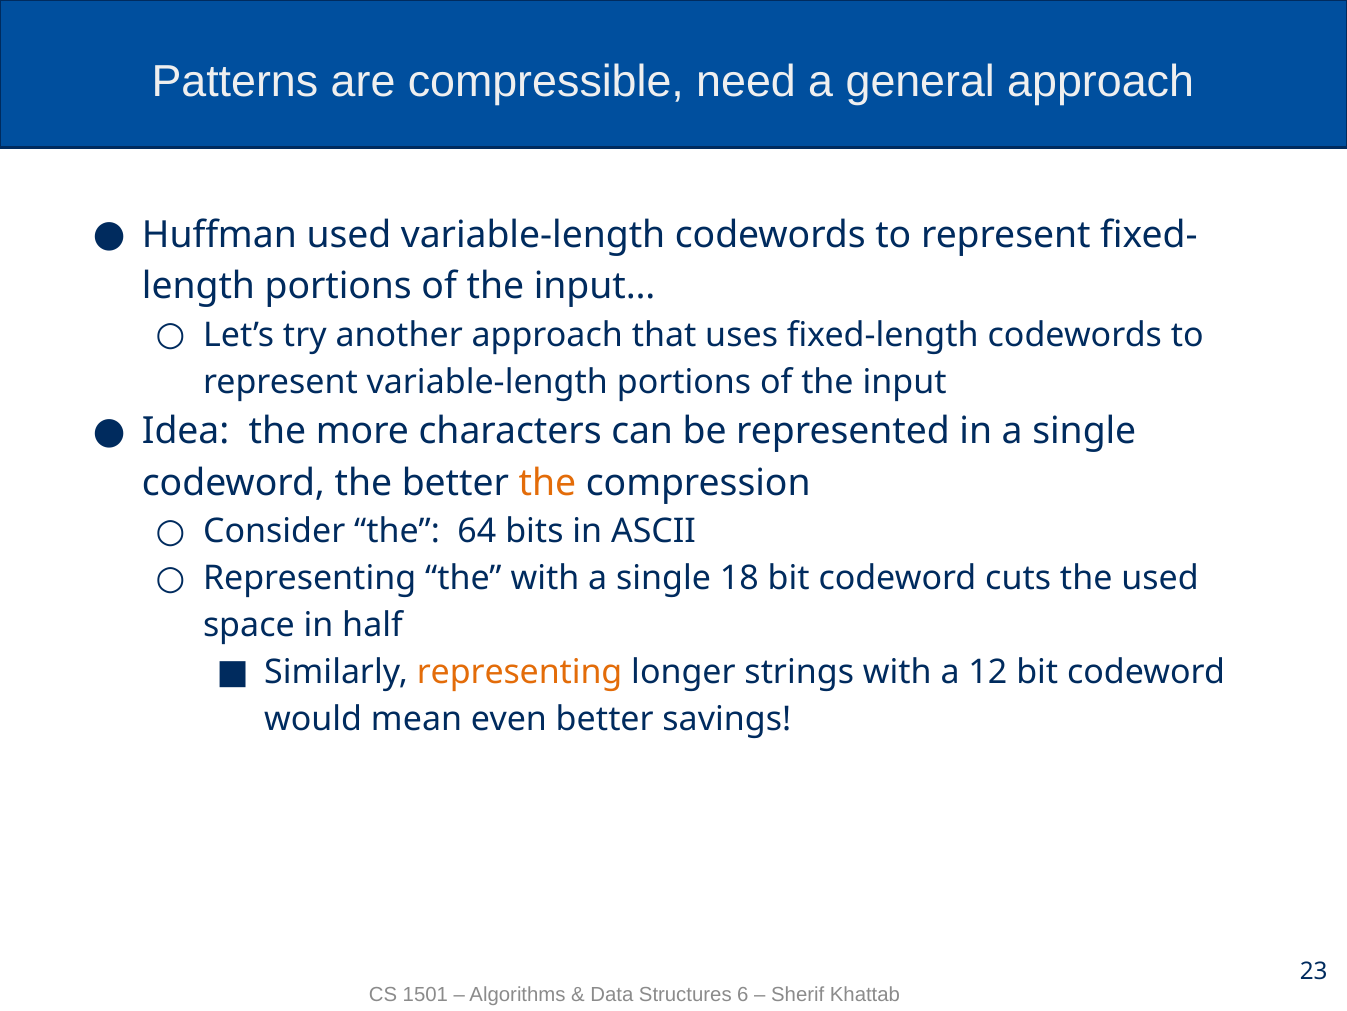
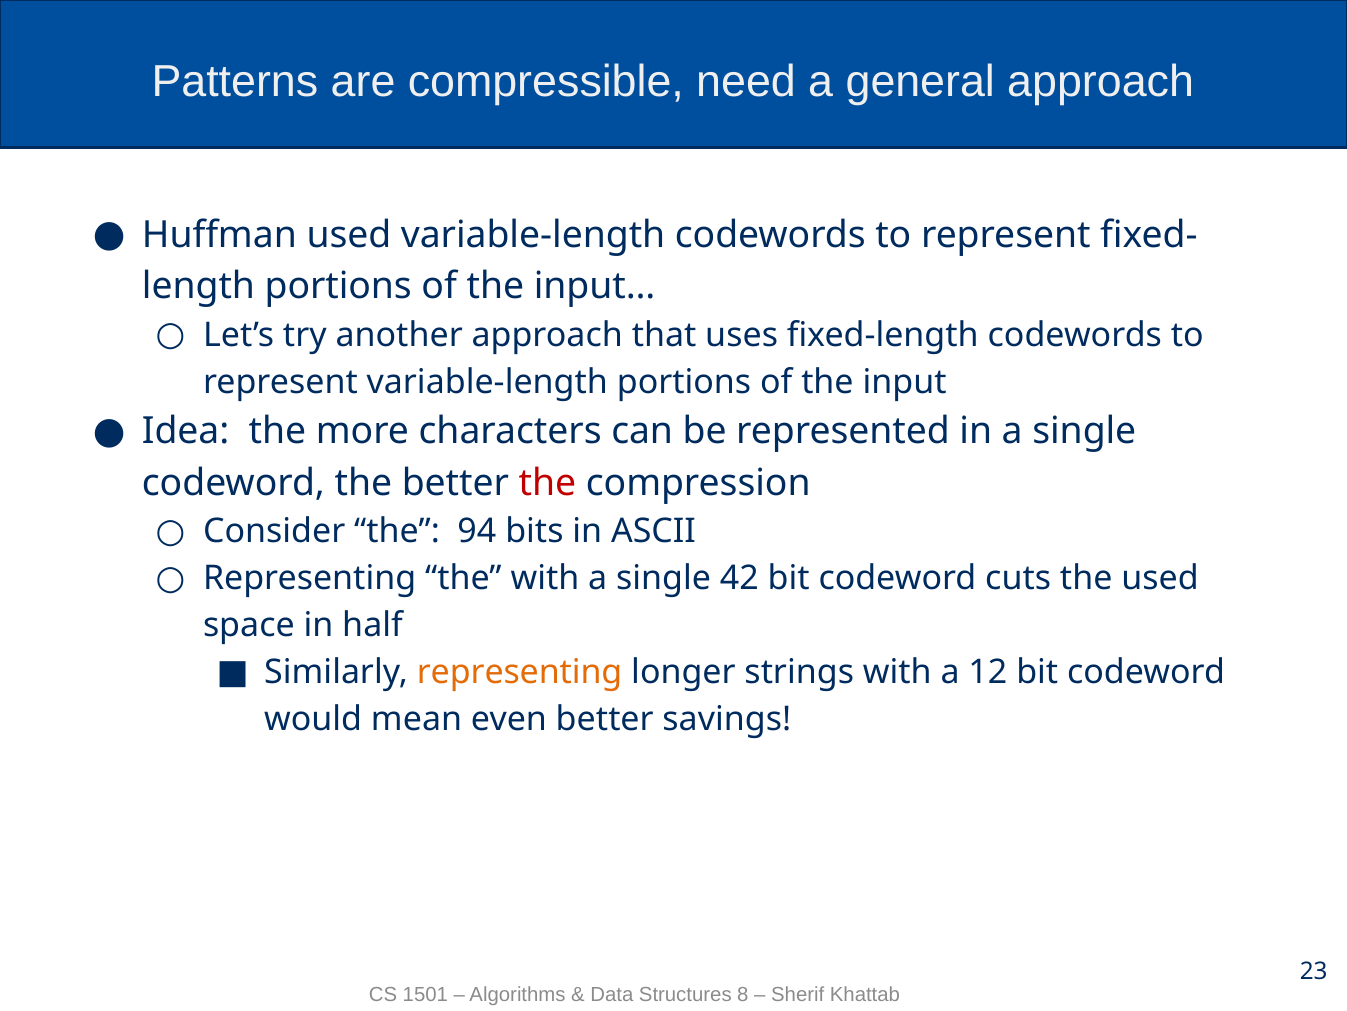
the at (547, 483) colour: orange -> red
64: 64 -> 94
18: 18 -> 42
6: 6 -> 8
